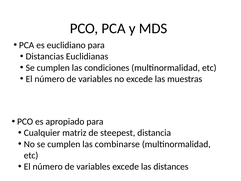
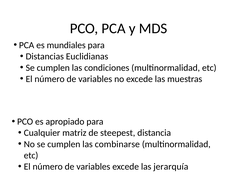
euclidiano: euclidiano -> mundiales
distances: distances -> jerarquía
